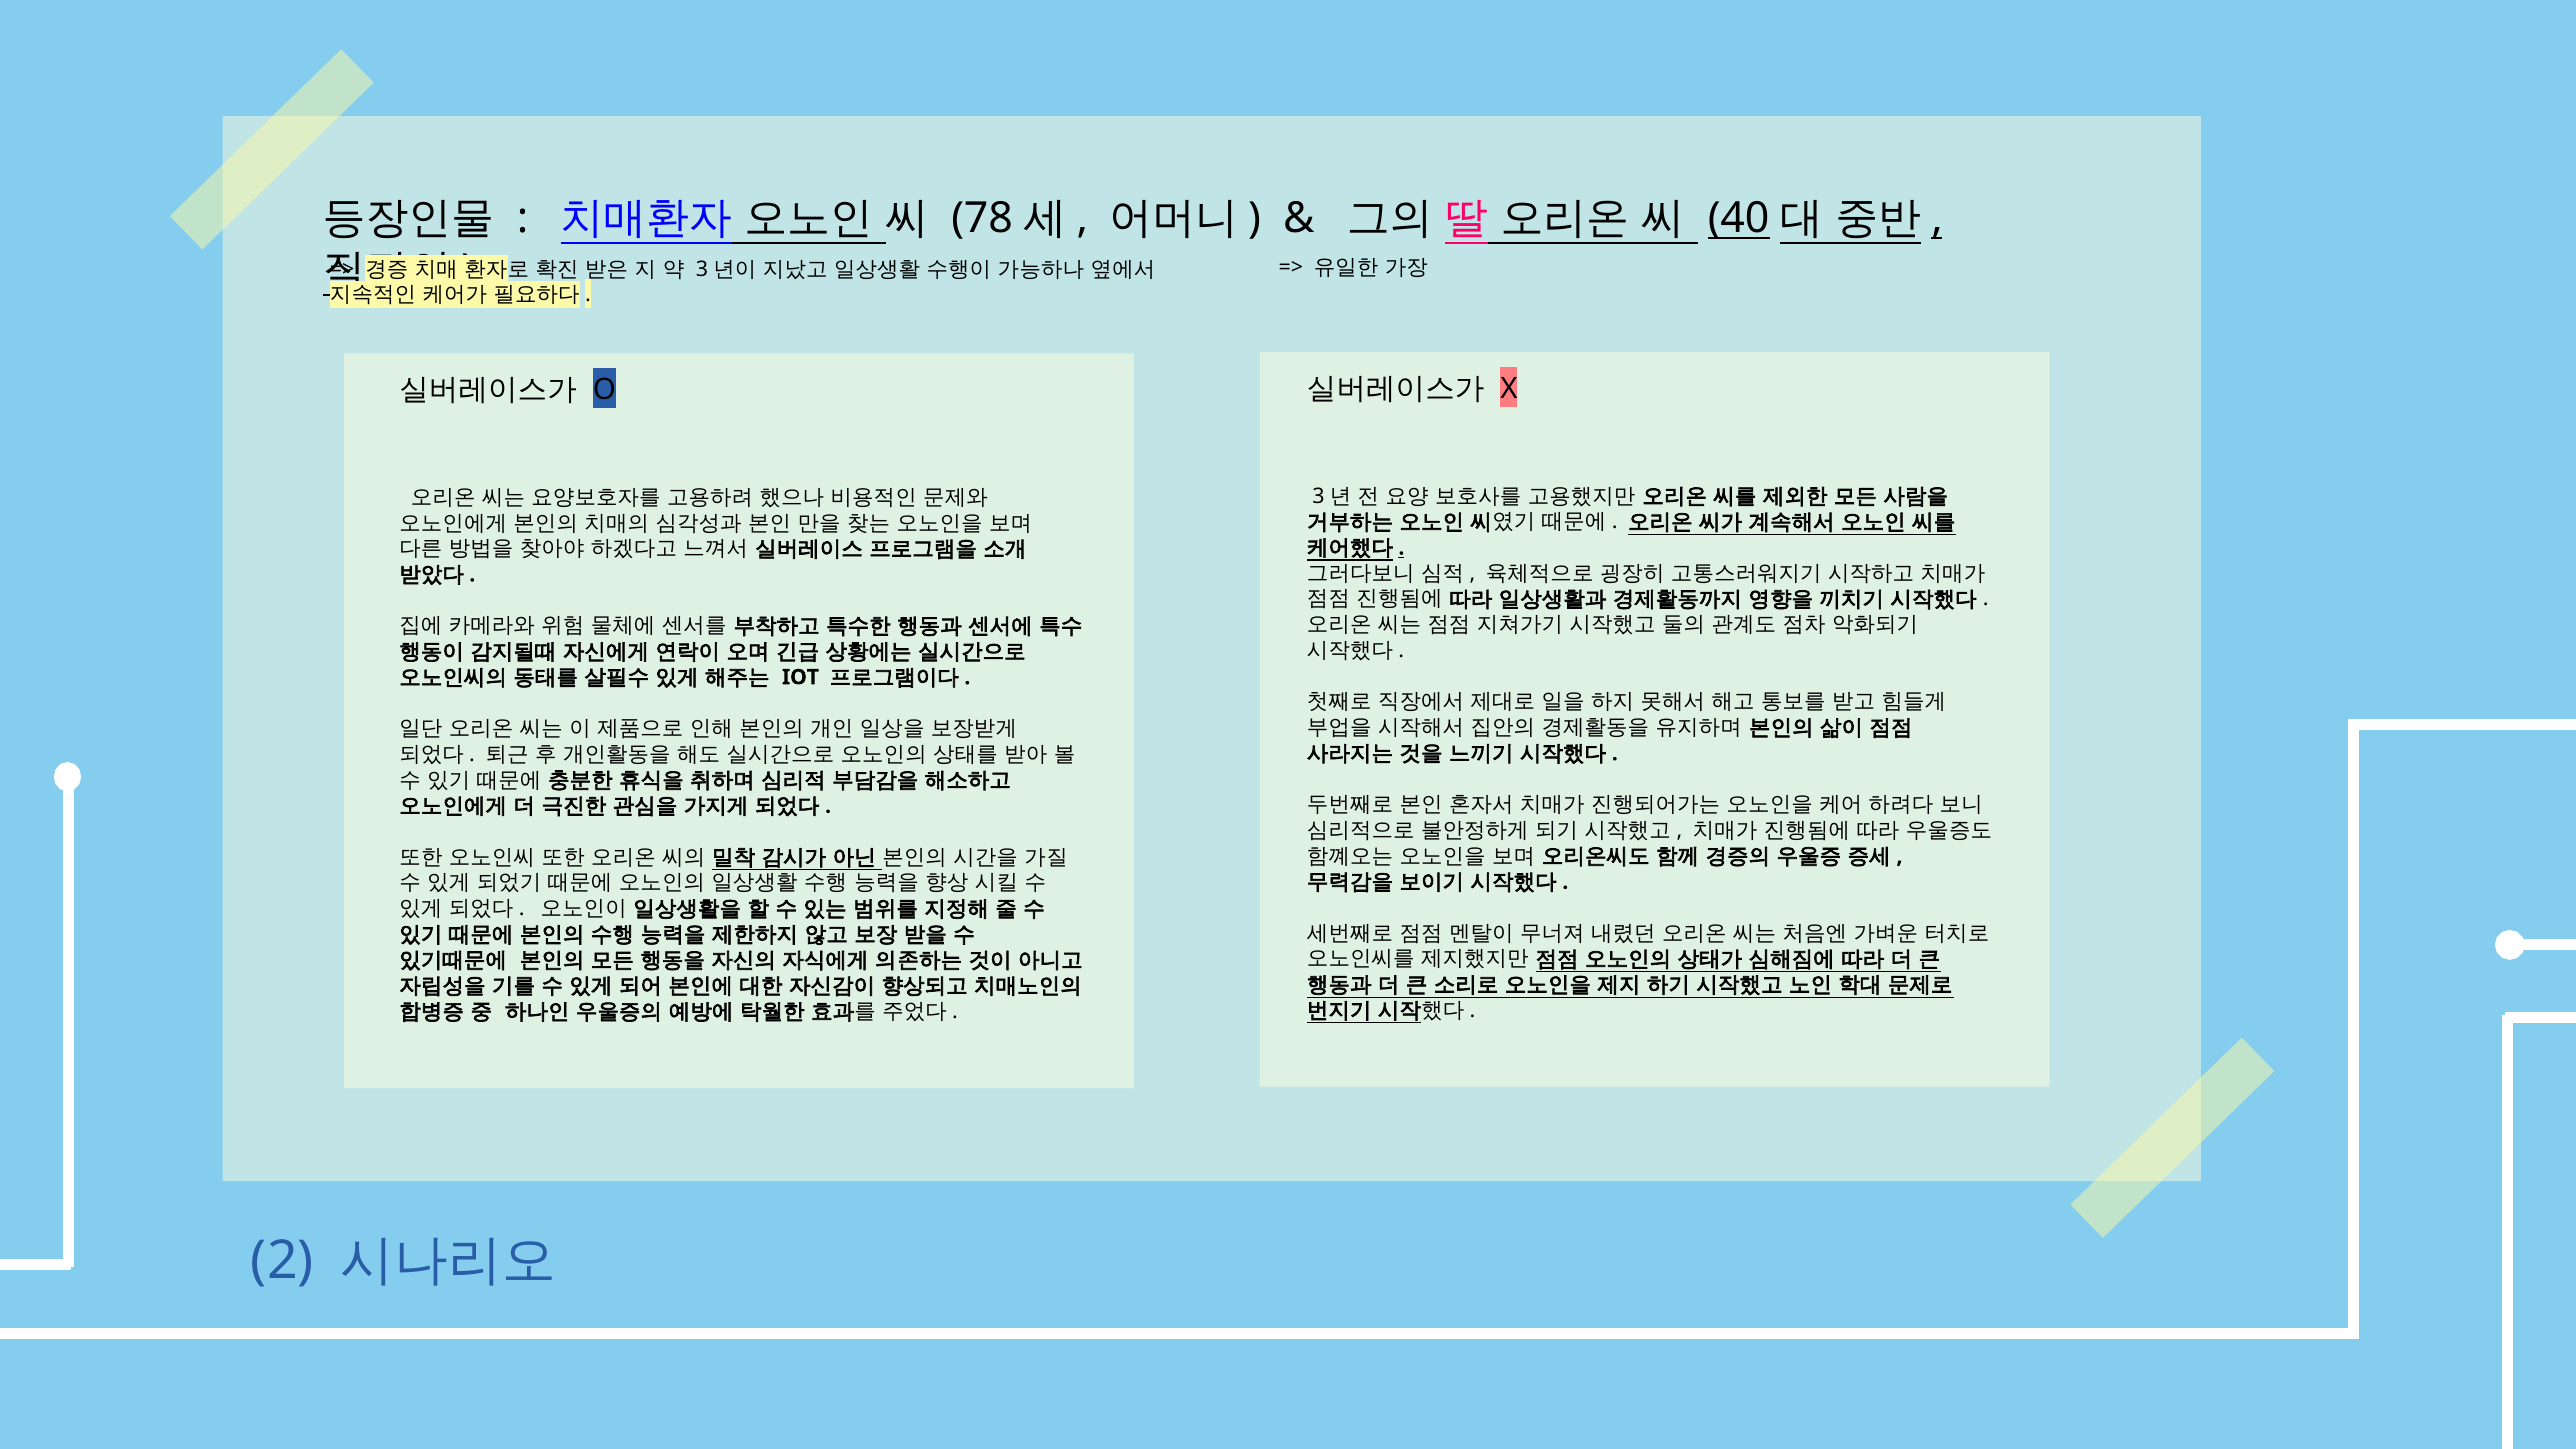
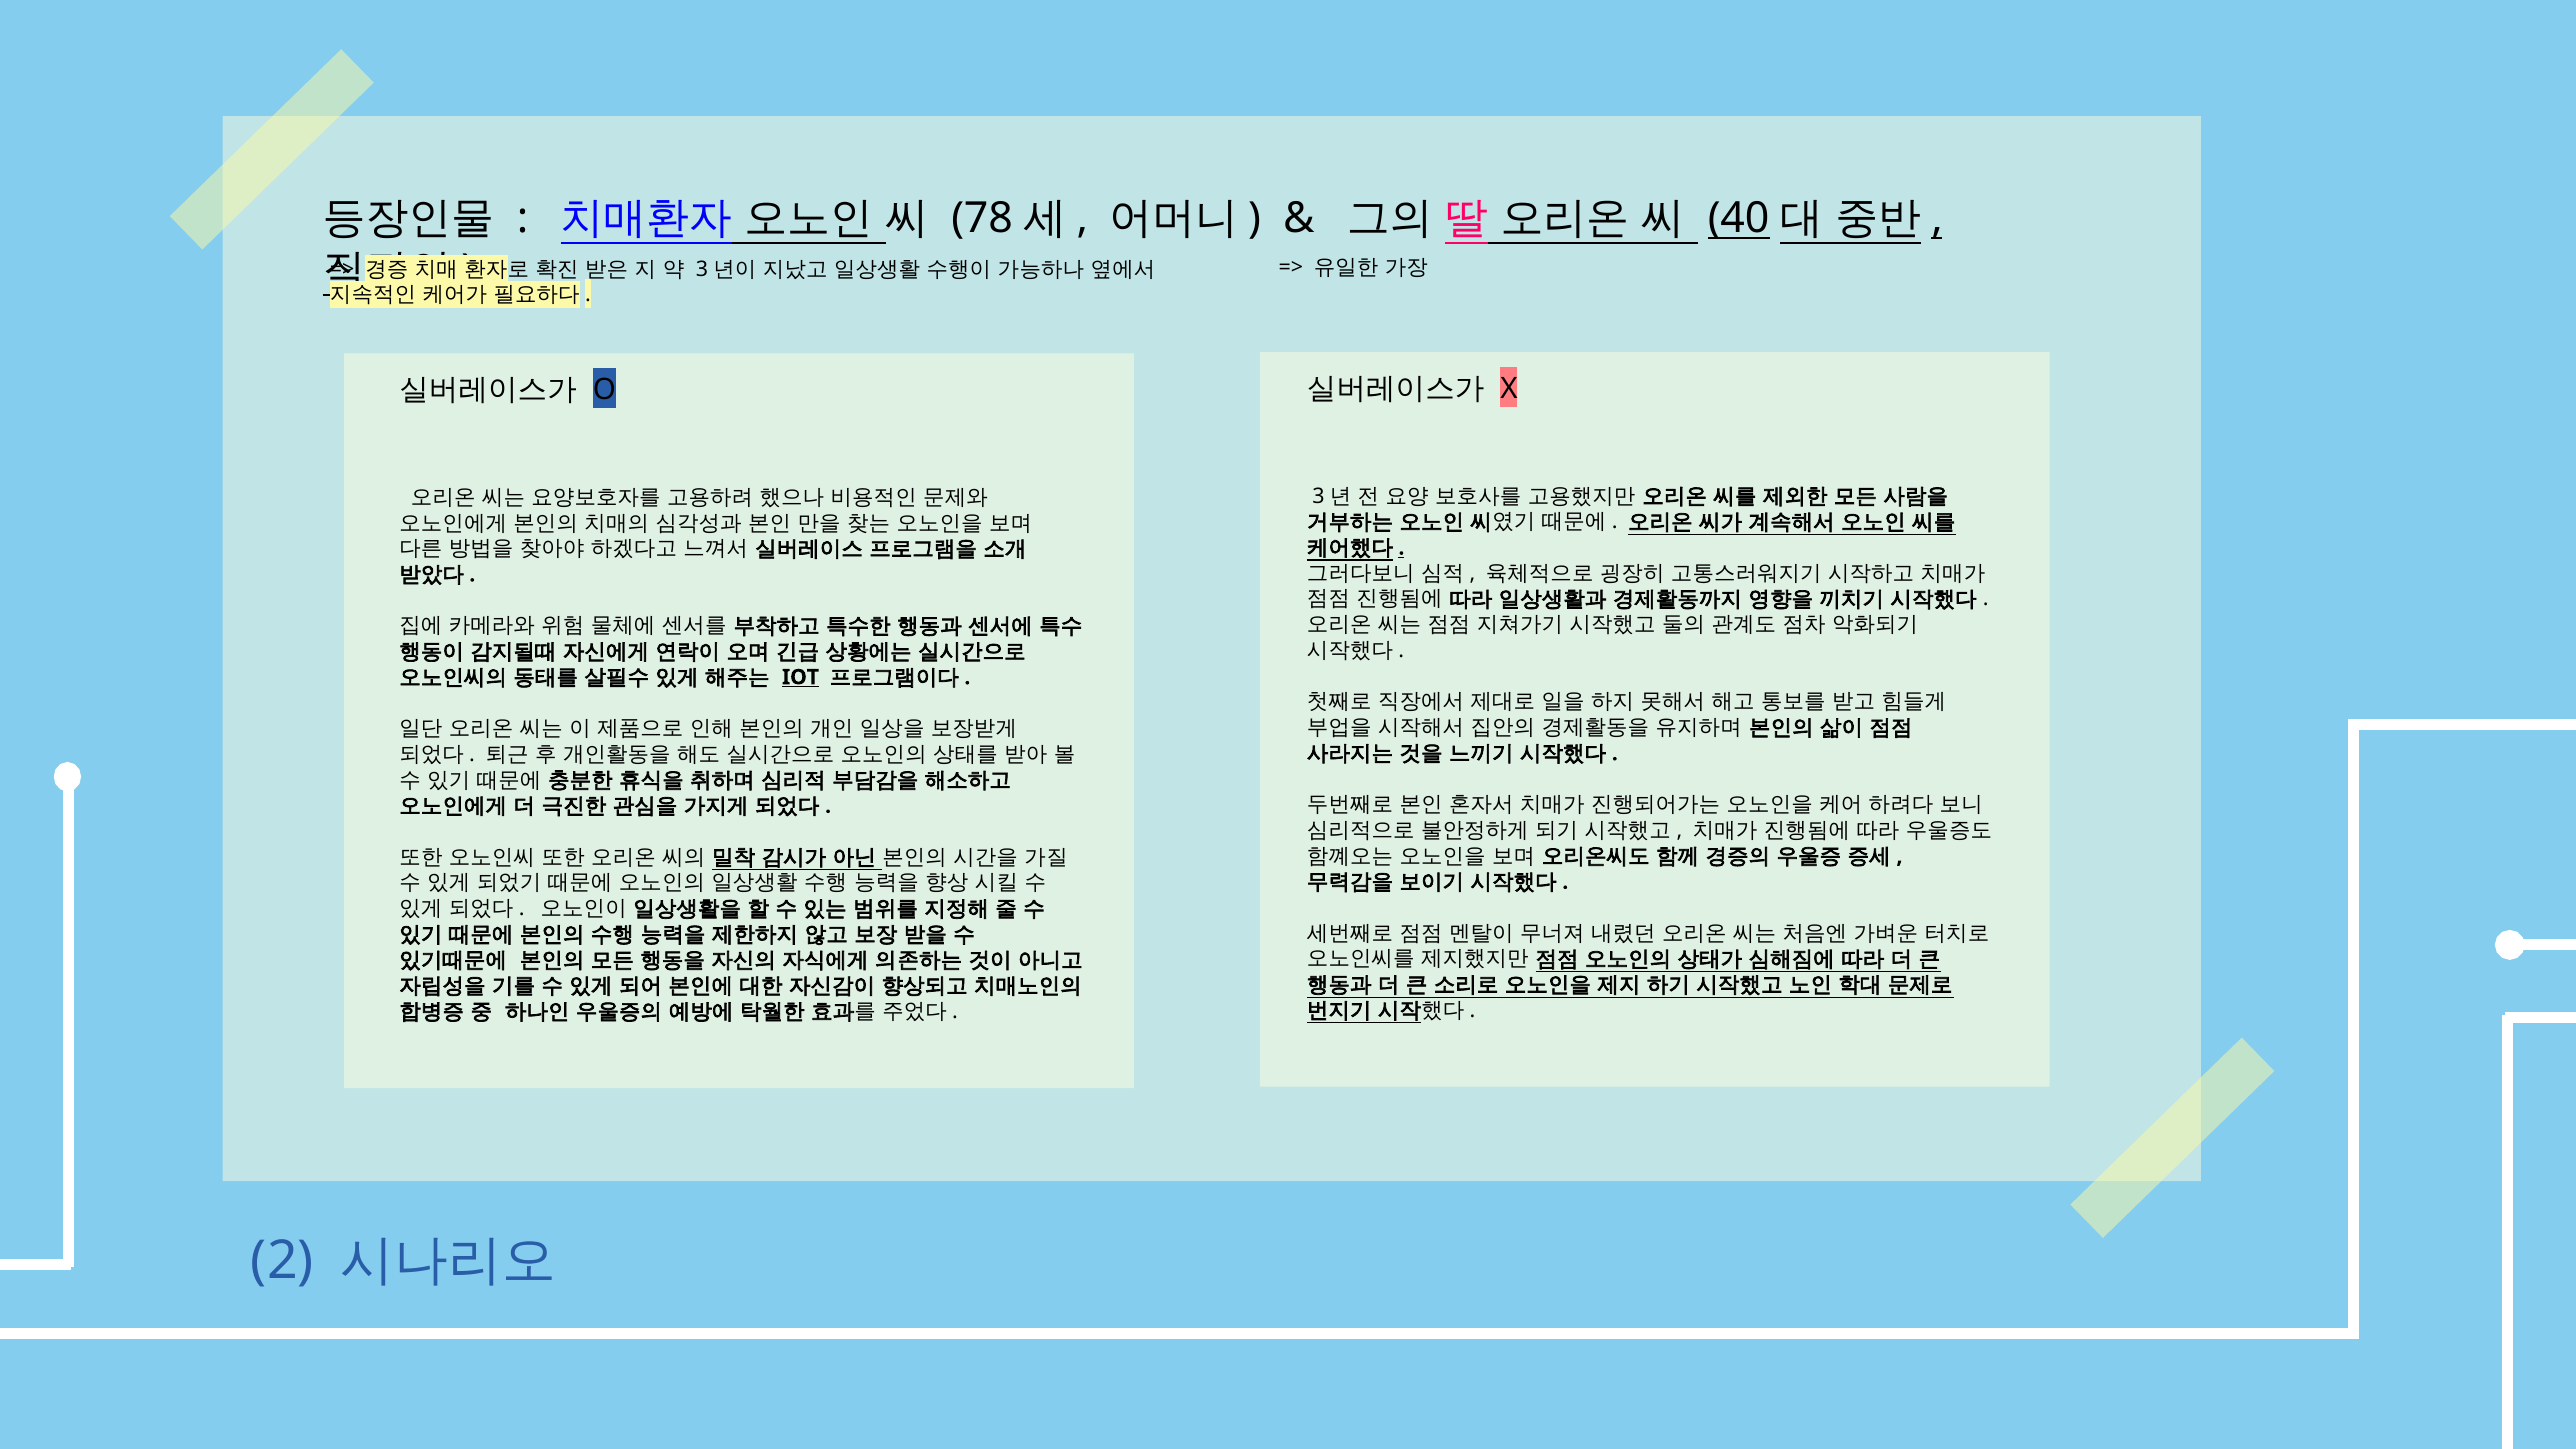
IOT underline: none -> present
